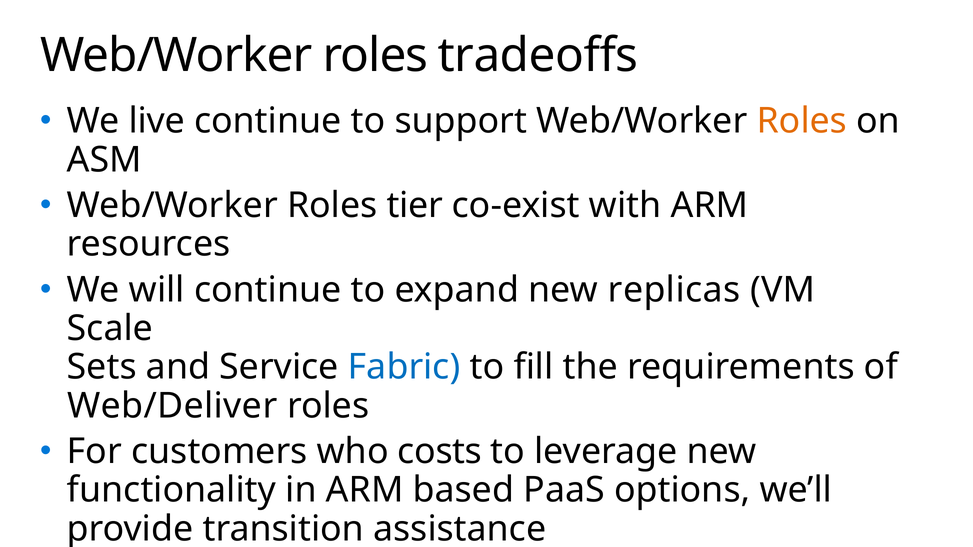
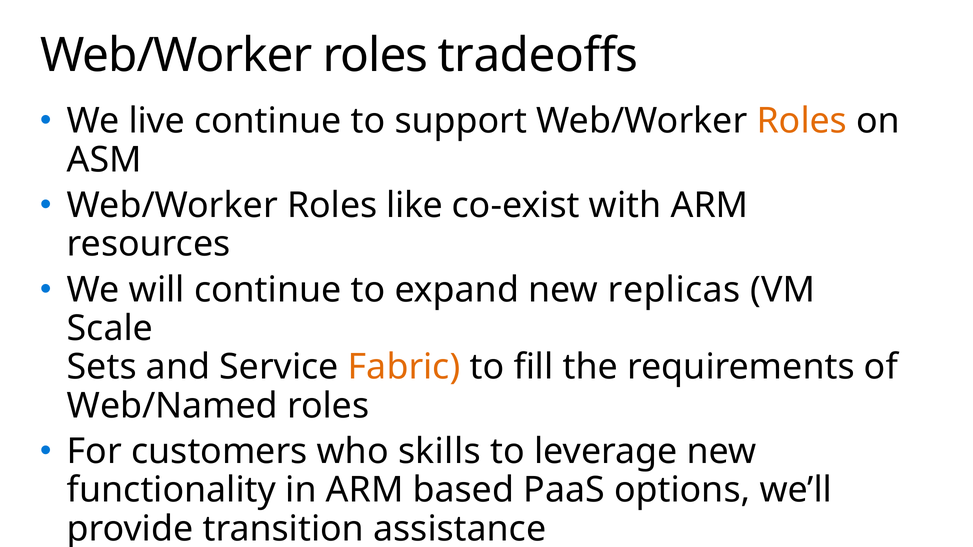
tier: tier -> like
Fabric colour: blue -> orange
Web/Deliver: Web/Deliver -> Web/Named
costs: costs -> skills
